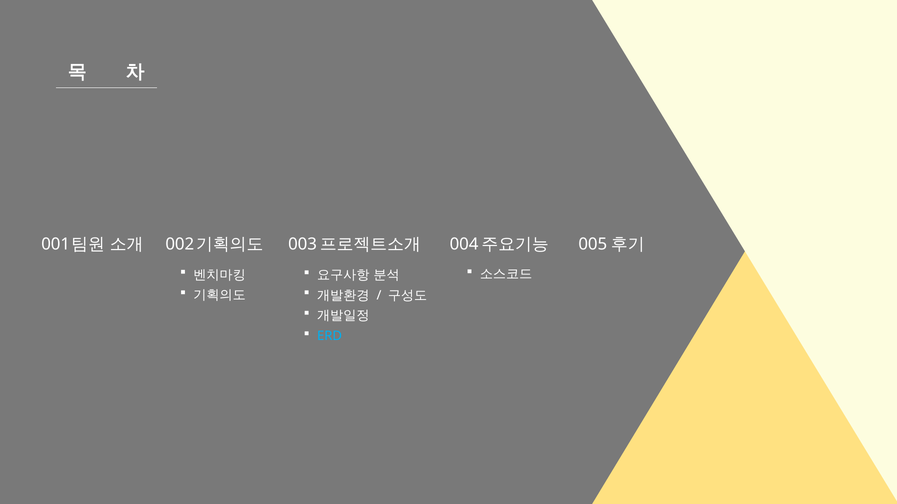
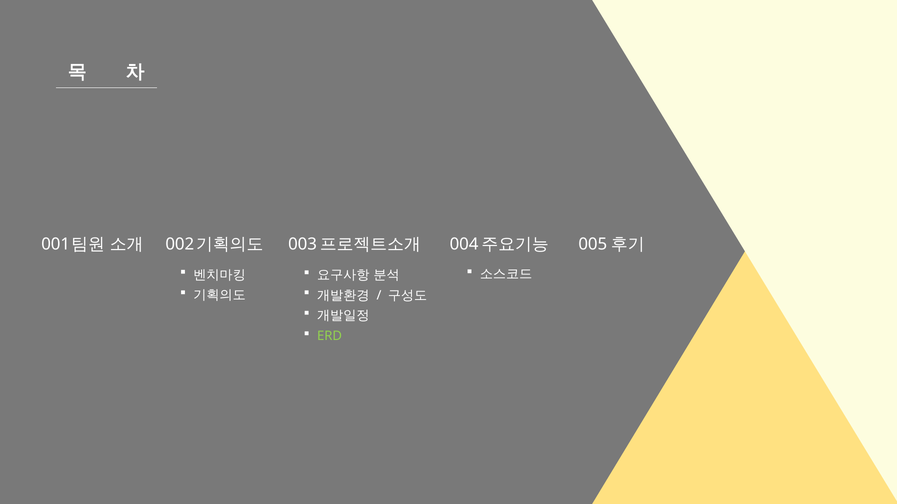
ERD colour: light blue -> light green
